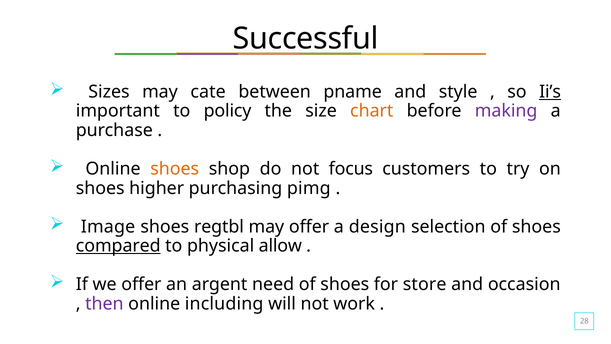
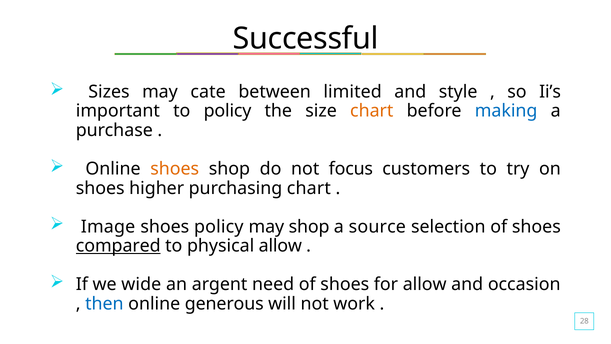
pname: pname -> limited
Ii’s underline: present -> none
making colour: purple -> blue
purchasing pimg: pimg -> chart
shoes regtbl: regtbl -> policy
may offer: offer -> shop
design: design -> source
we offer: offer -> wide
for store: store -> allow
then colour: purple -> blue
including: including -> generous
